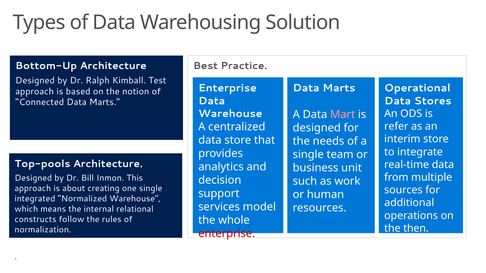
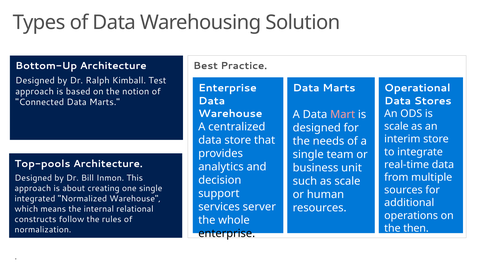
refer at (396, 127): refer -> scale
as work: work -> scale
model: model -> server
enterprise at (227, 234) colour: red -> black
